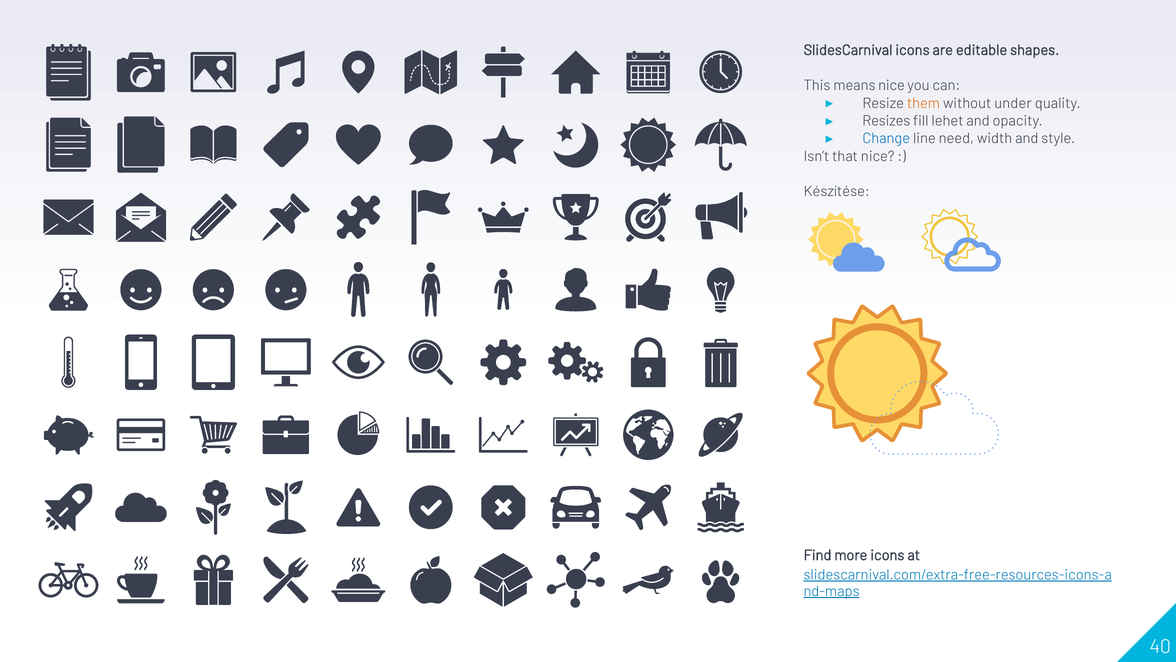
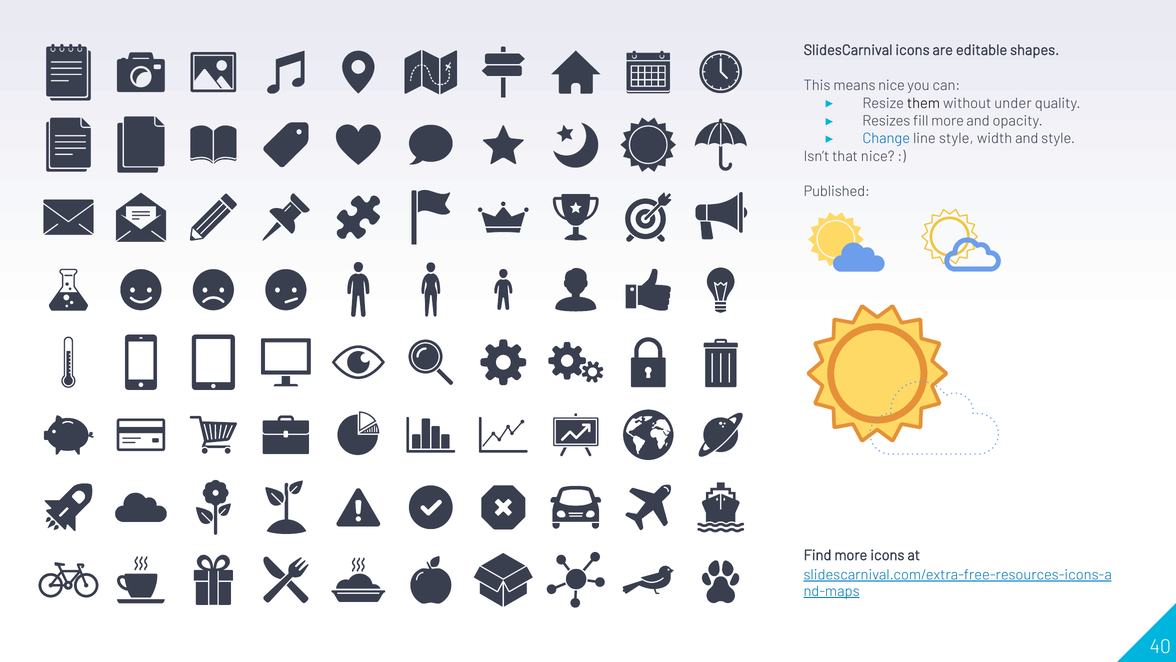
them colour: orange -> black
fill lehet: lehet -> more
line need: need -> style
Készítése: Készítése -> Published
